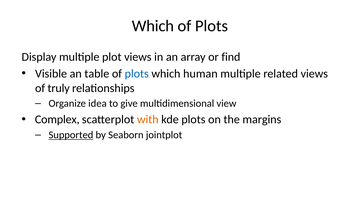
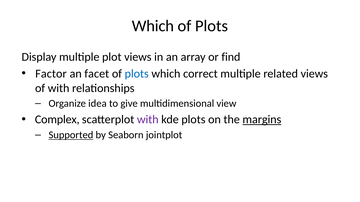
Visible: Visible -> Factor
table: table -> facet
human: human -> correct
of truly: truly -> with
with at (148, 120) colour: orange -> purple
margins underline: none -> present
